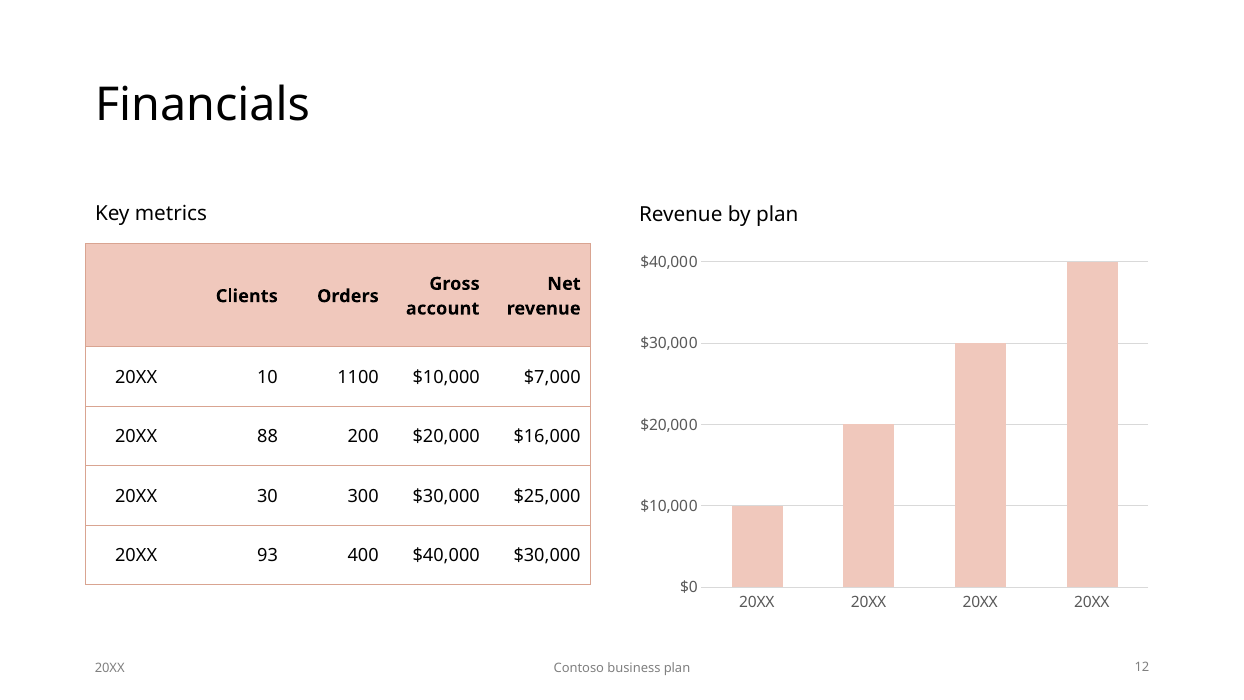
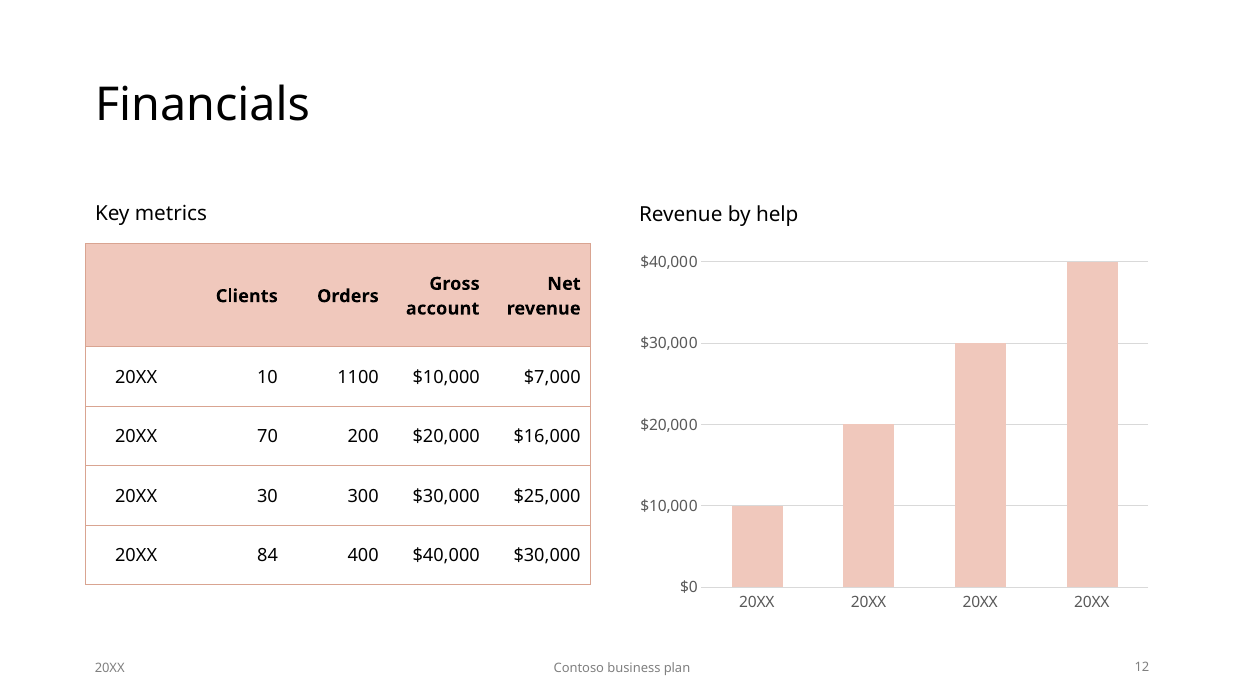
by plan: plan -> help
88: 88 -> 70
93: 93 -> 84
